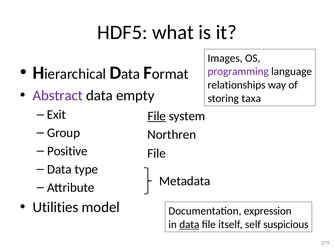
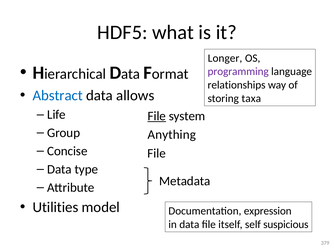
Images: Images -> Longer
Abstract colour: purple -> blue
empty: empty -> allows
Exit: Exit -> Life
Northren: Northren -> Anything
Positive: Positive -> Concise
data at (189, 224) underline: present -> none
